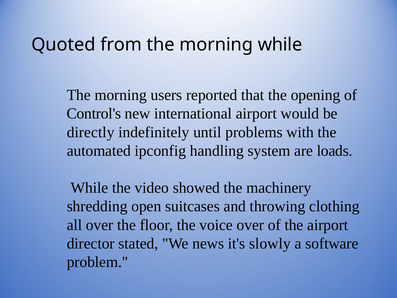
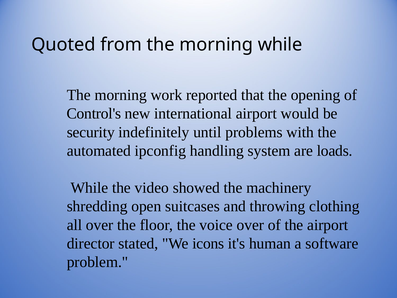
users: users -> work
directly: directly -> security
news: news -> icons
slowly: slowly -> human
